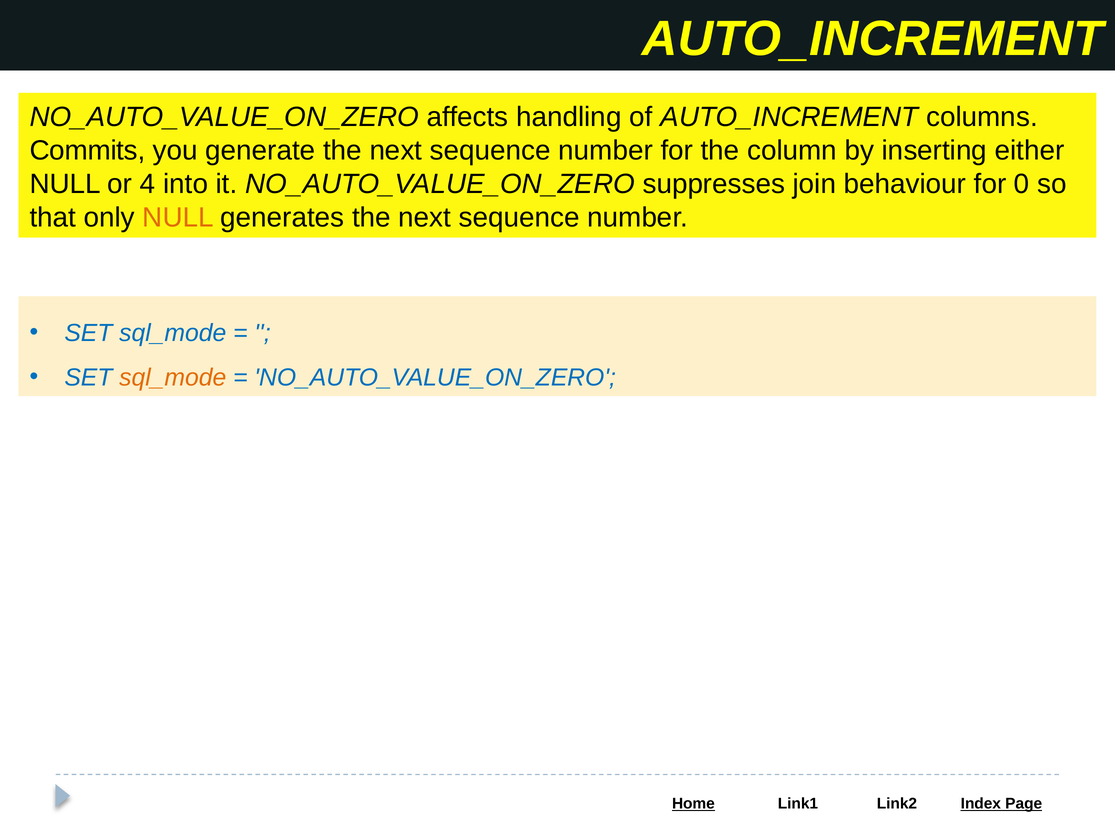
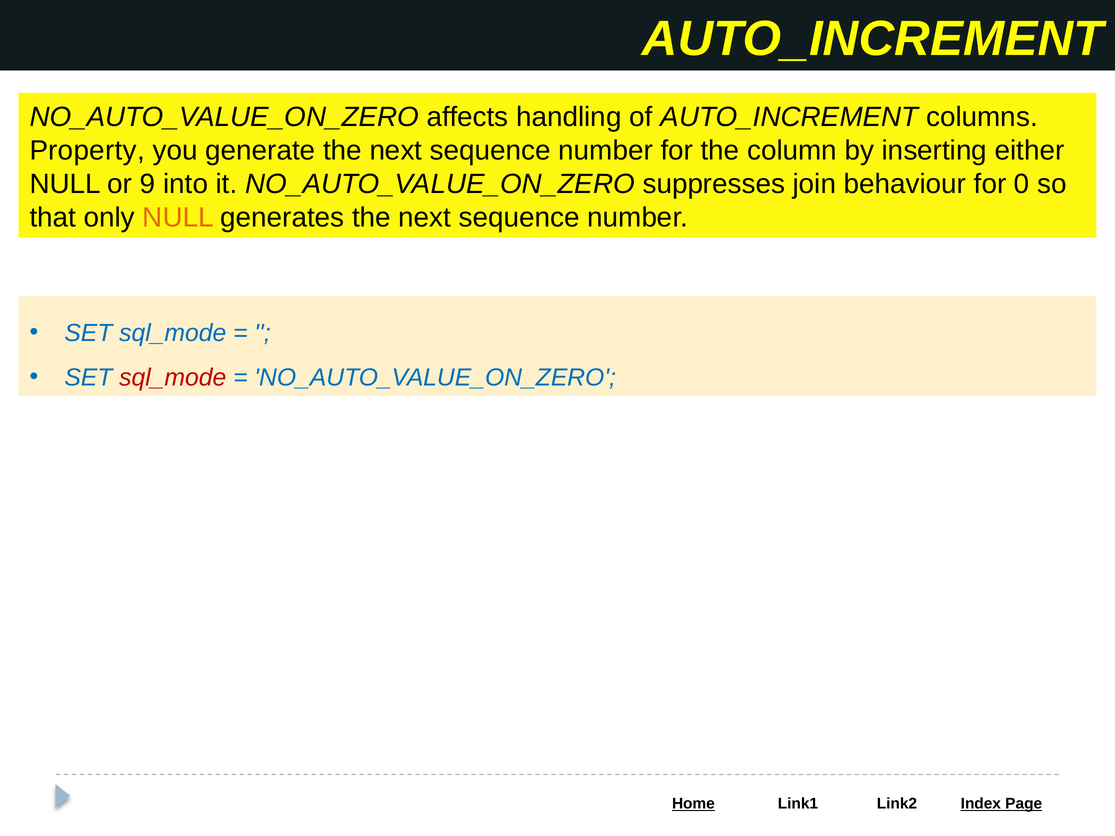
Commits: Commits -> Property
4: 4 -> 9
sql_mode at (173, 378) colour: orange -> red
